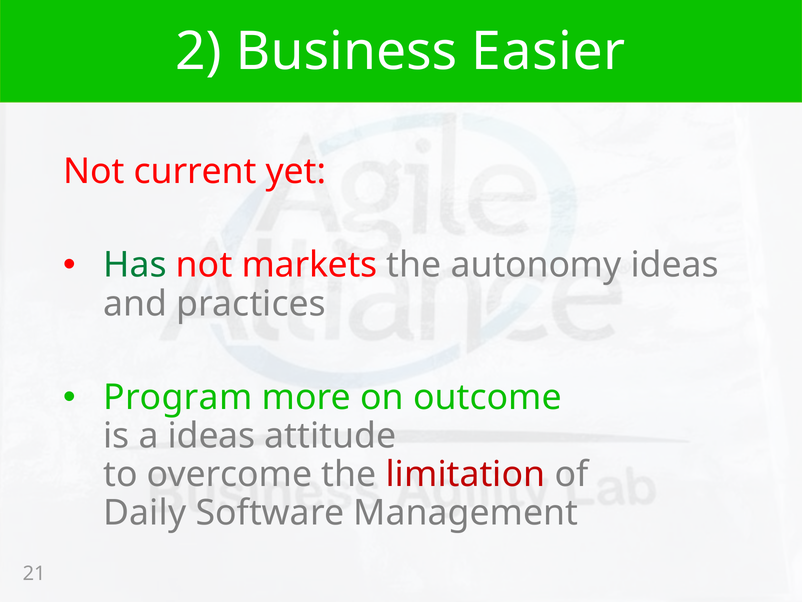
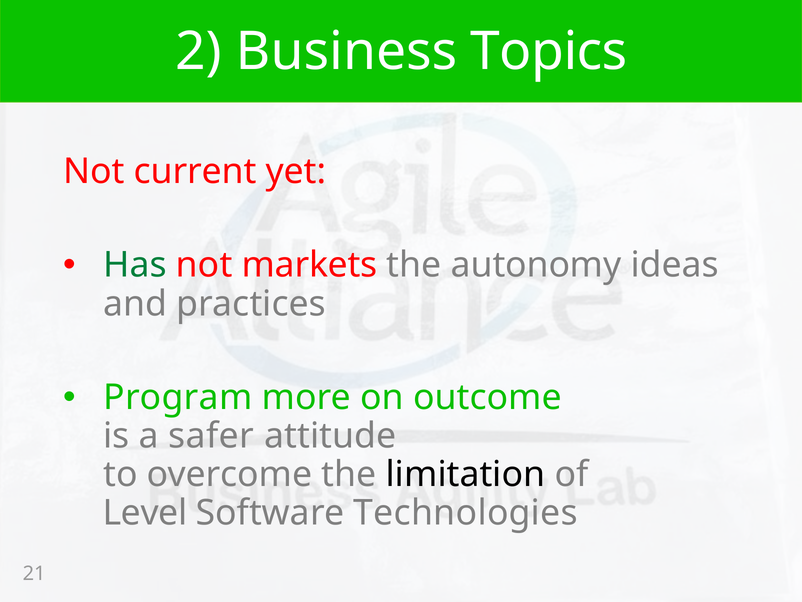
Easier: Easier -> Topics
a ideas: ideas -> safer
limitation colour: red -> black
Daily: Daily -> Level
Management: Management -> Technologies
